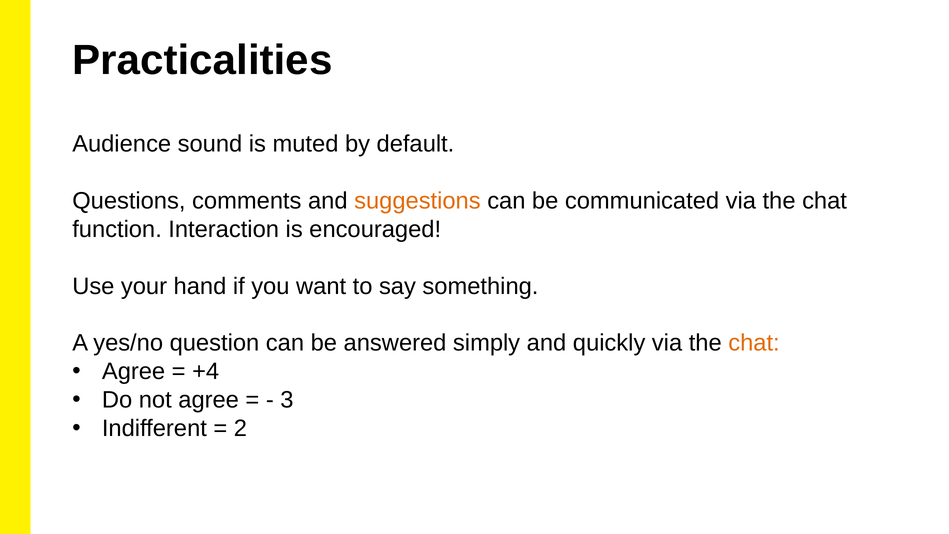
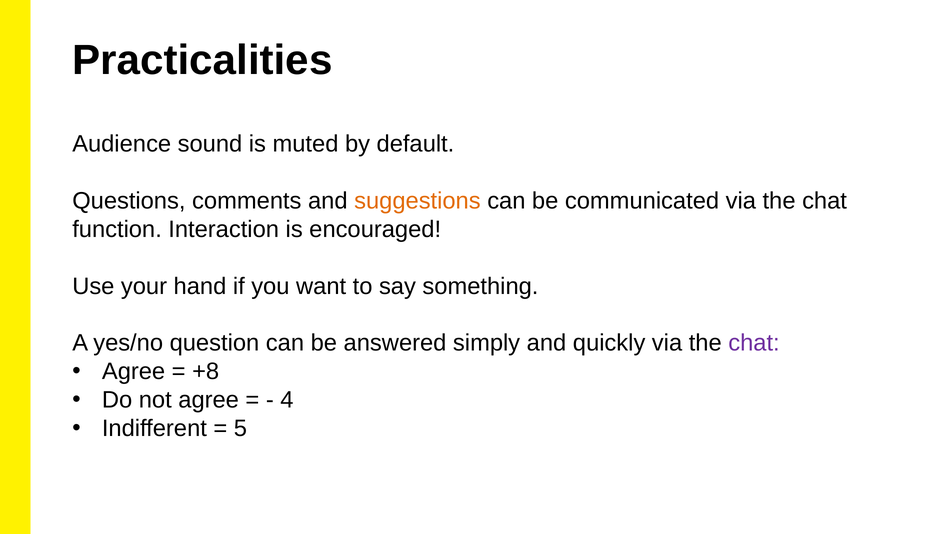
chat at (754, 343) colour: orange -> purple
+4: +4 -> +8
3: 3 -> 4
2: 2 -> 5
